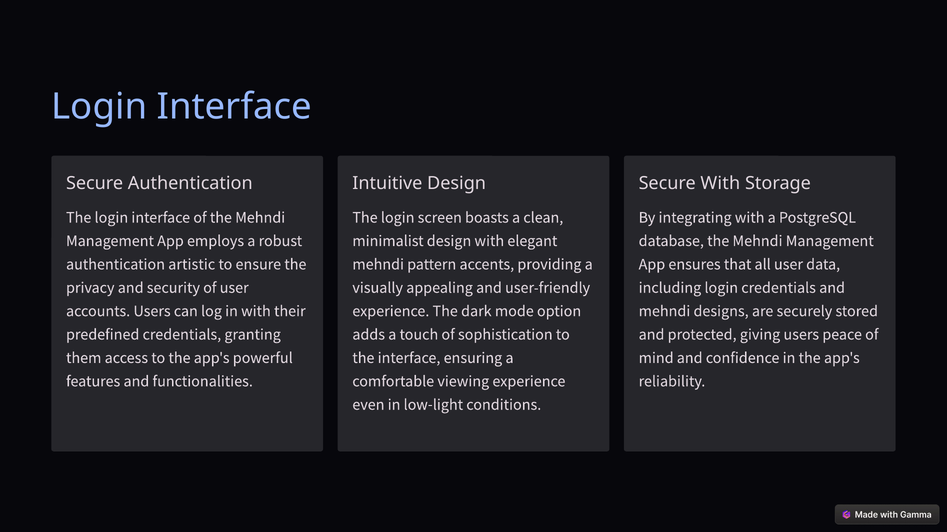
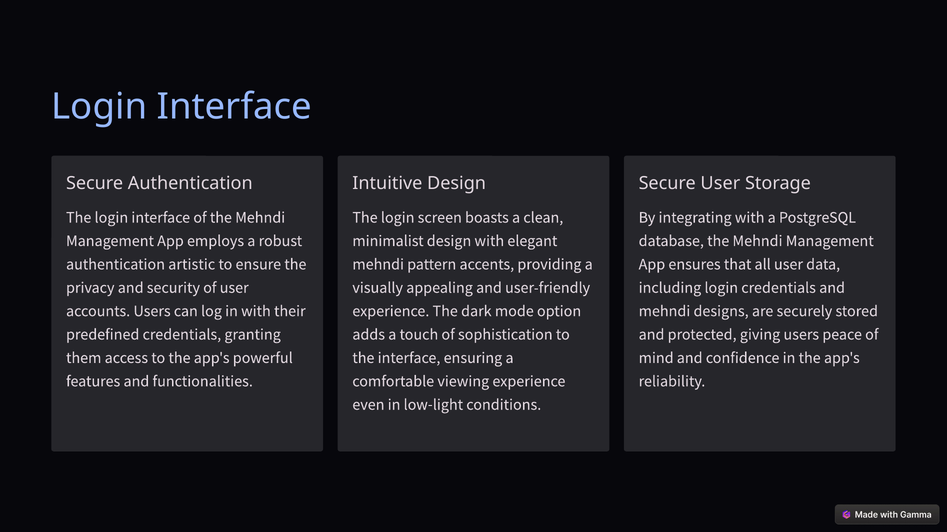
Secure With: With -> User
